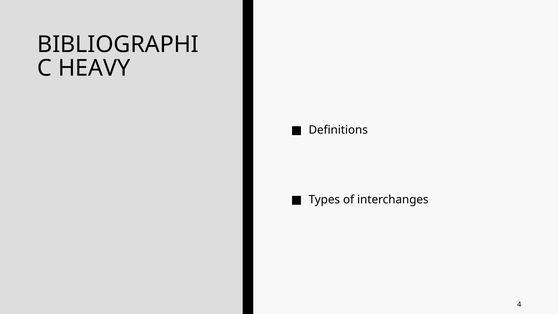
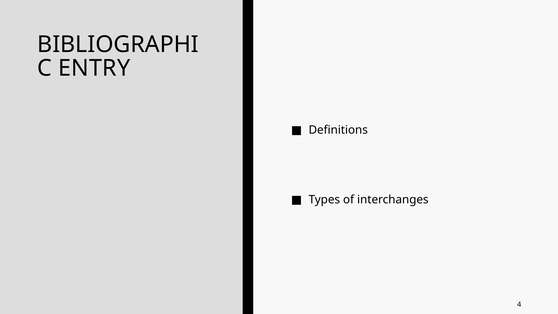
HEAVY: HEAVY -> ENTRY
